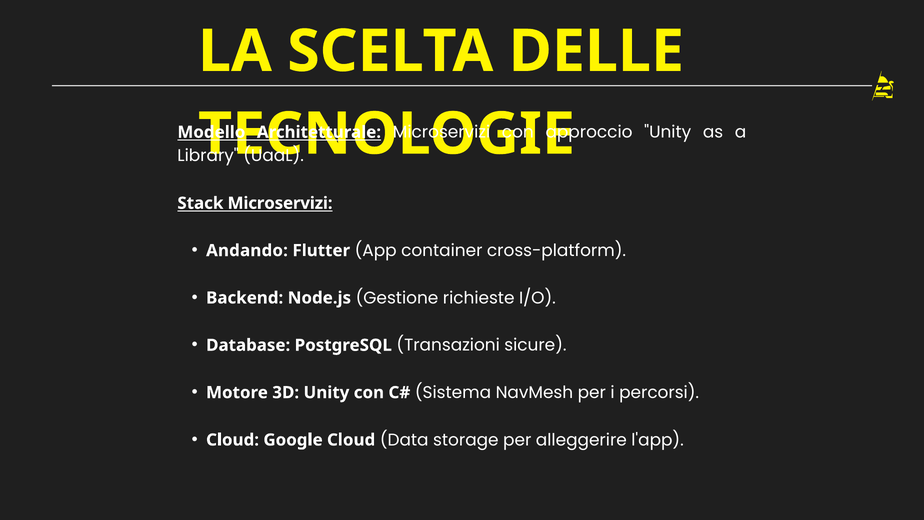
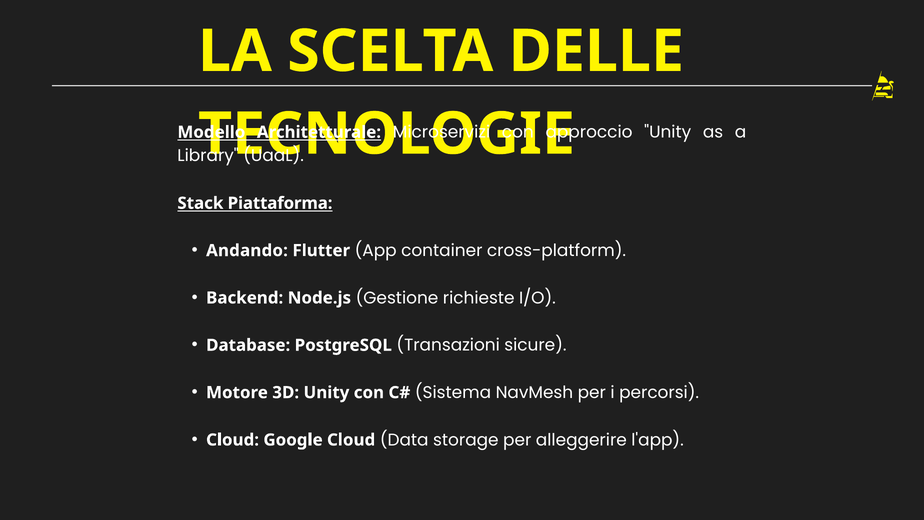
Stack Microservizi: Microservizi -> Piattaforma
